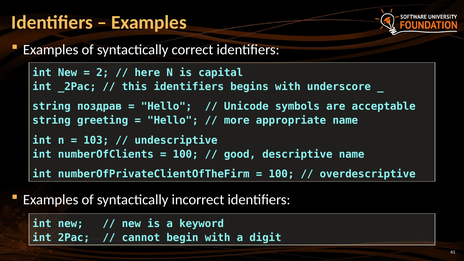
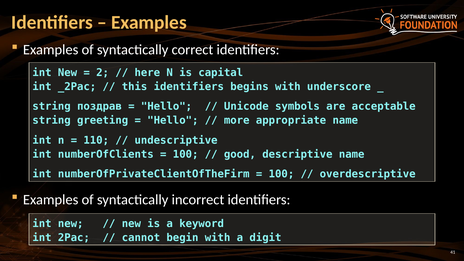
103: 103 -> 110
